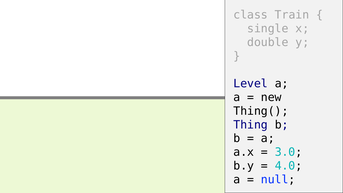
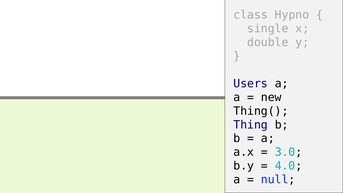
Train: Train -> Hypno
Level: Level -> Users
